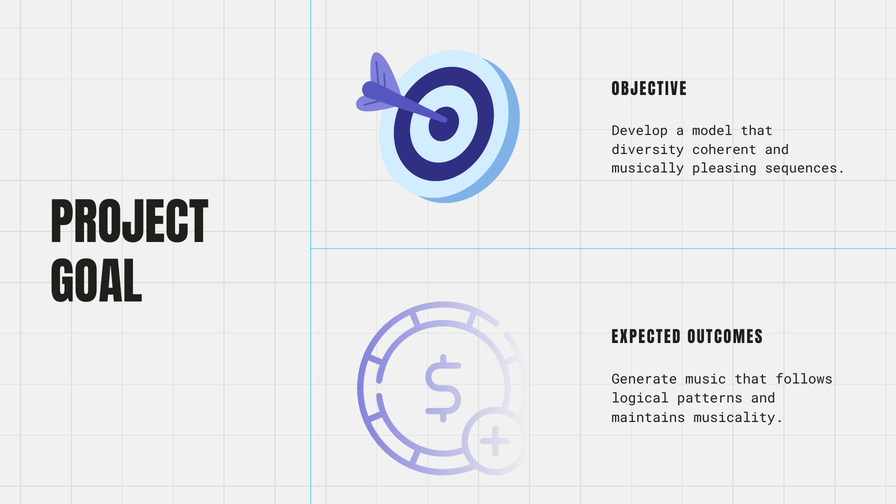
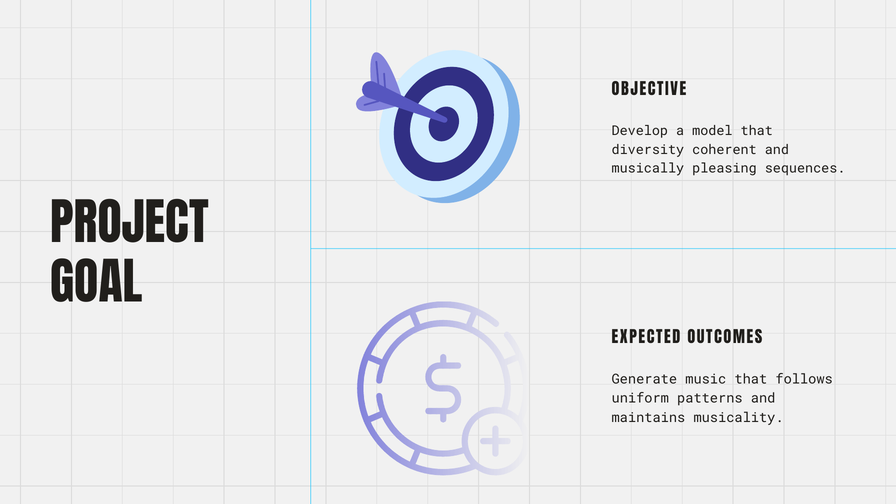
logical: logical -> uniform
